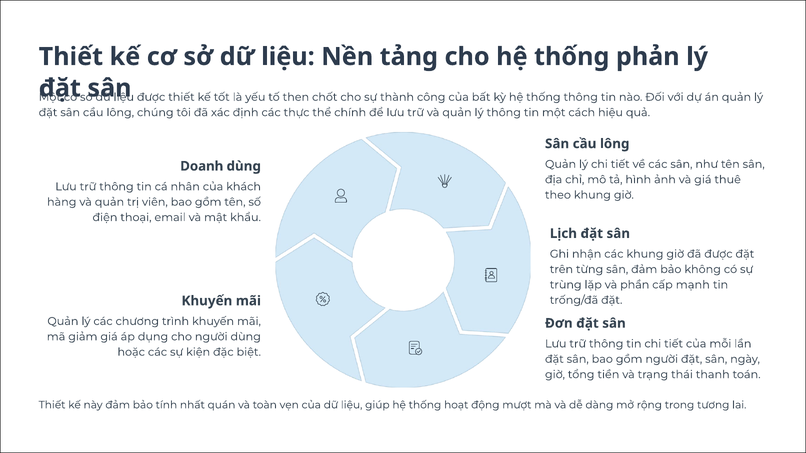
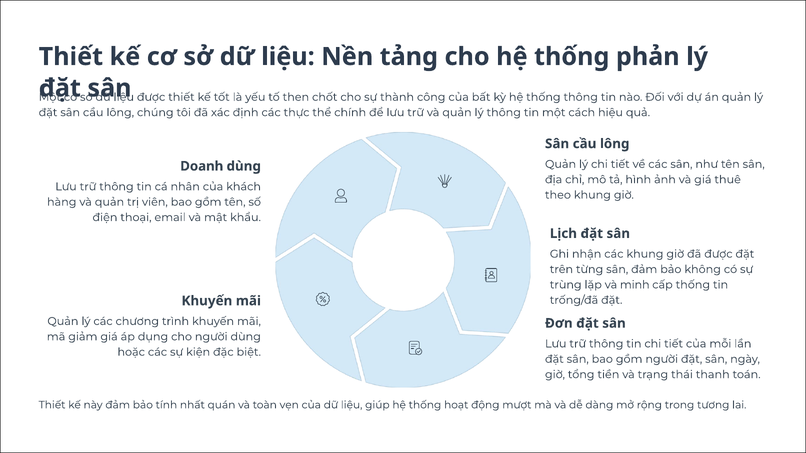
phần: phần -> minh
cấp mạnh: mạnh -> thống
